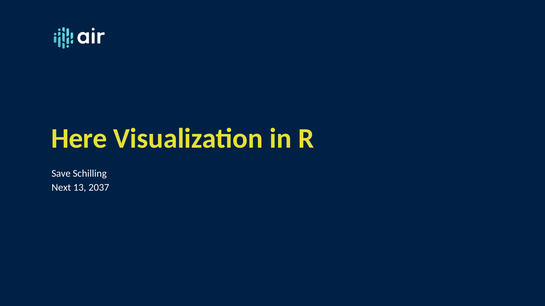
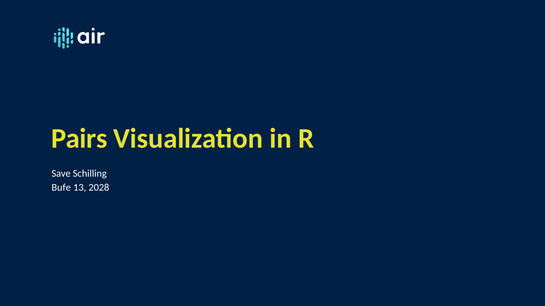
Here: Here -> Pairs
Next: Next -> Bufe
2037: 2037 -> 2028
